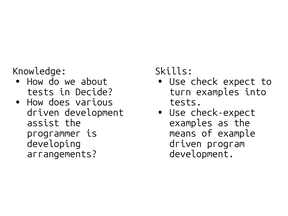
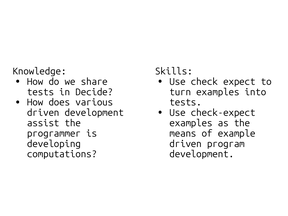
about: about -> share
arrangements: arrangements -> computations
